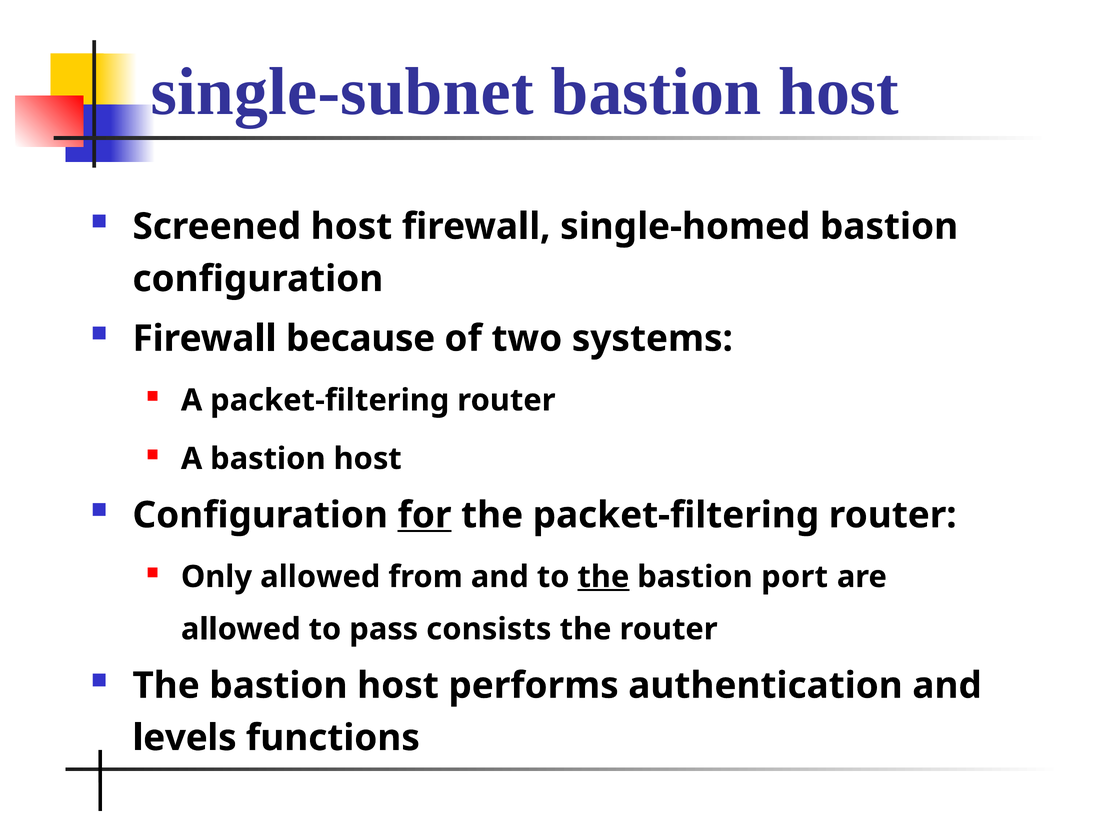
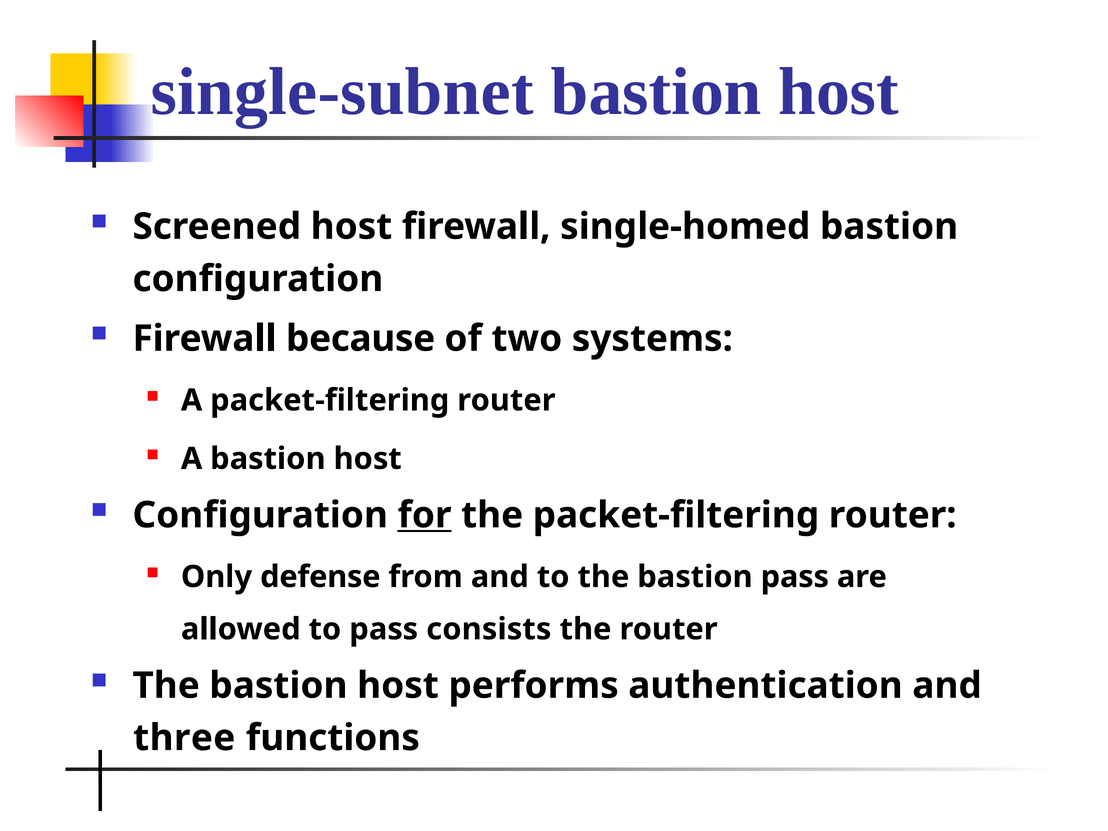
Only allowed: allowed -> defense
the at (603, 577) underline: present -> none
bastion port: port -> pass
levels: levels -> three
